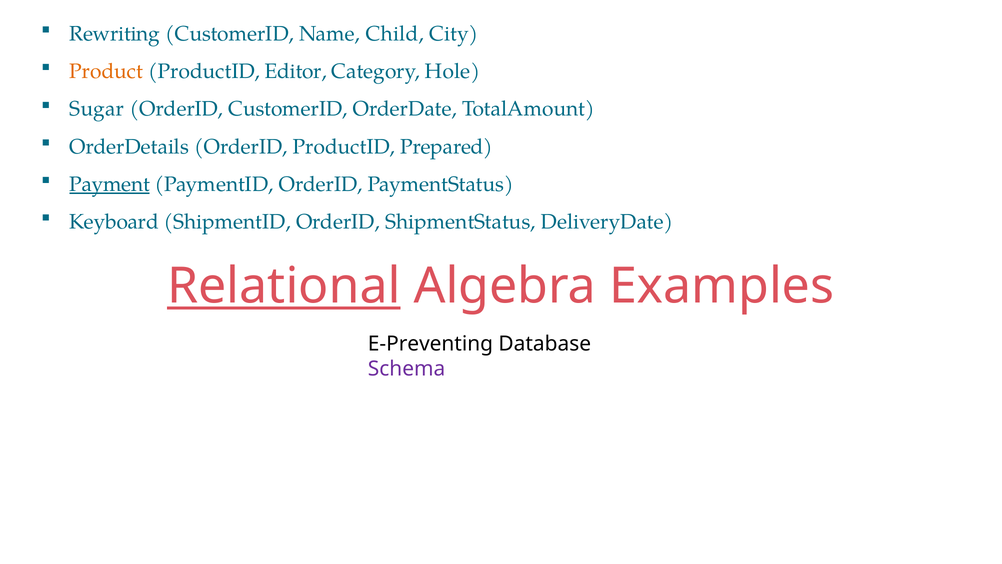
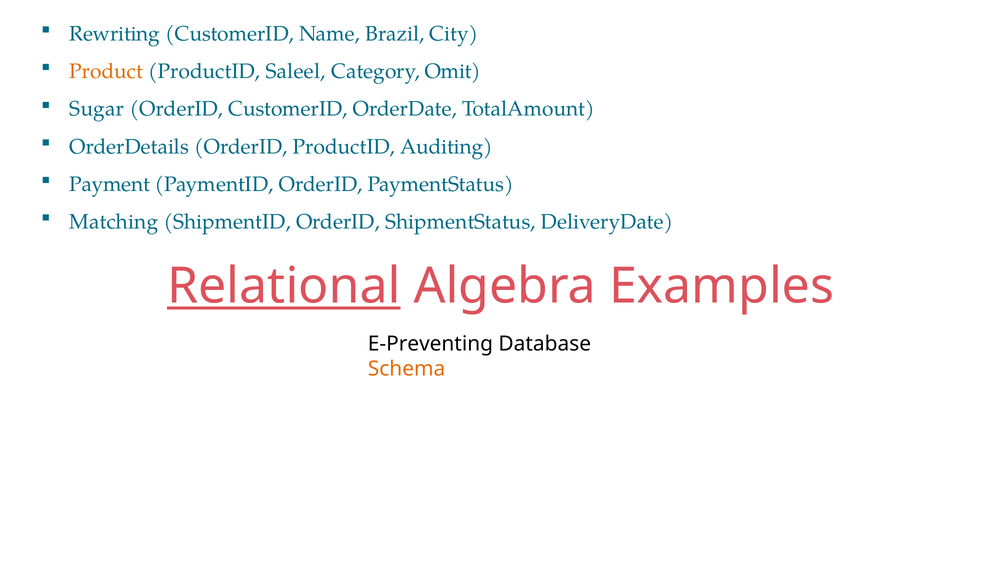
Child: Child -> Brazil
Editor: Editor -> Saleel
Hole: Hole -> Omit
Prepared: Prepared -> Auditing
Payment underline: present -> none
Keyboard: Keyboard -> Matching
Schema colour: purple -> orange
